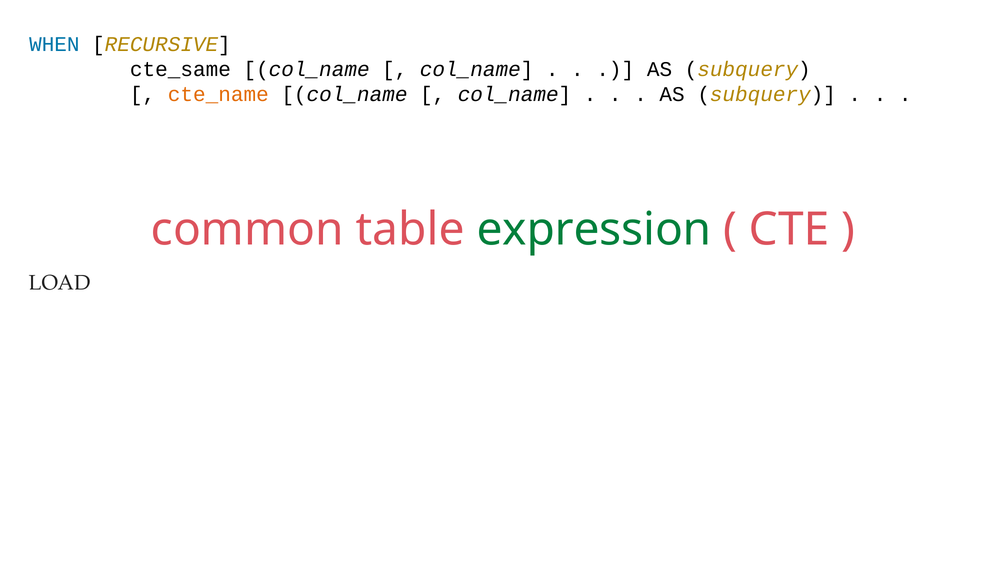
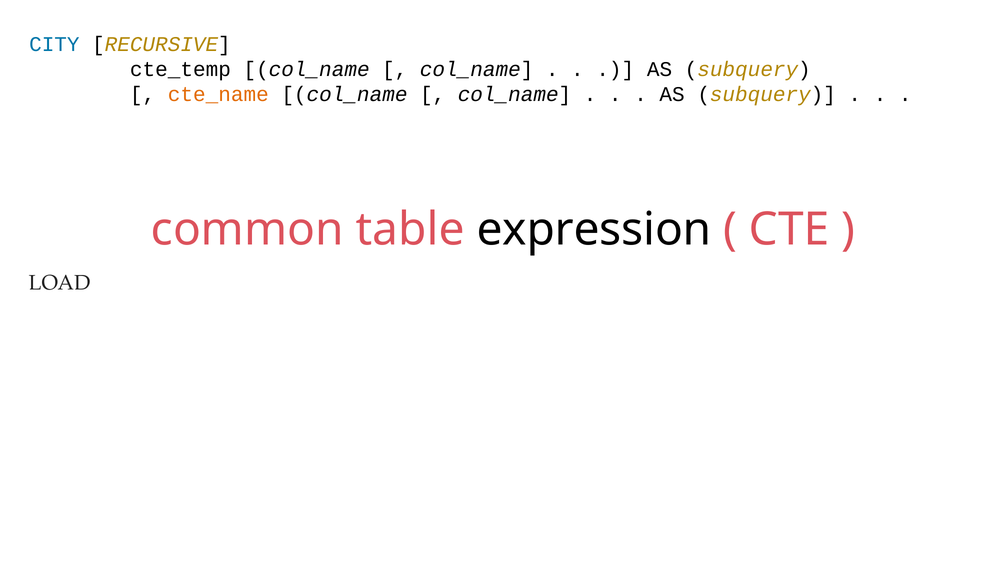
WHEN: WHEN -> CITY
cte_same: cte_same -> cte_temp
expression colour: green -> black
